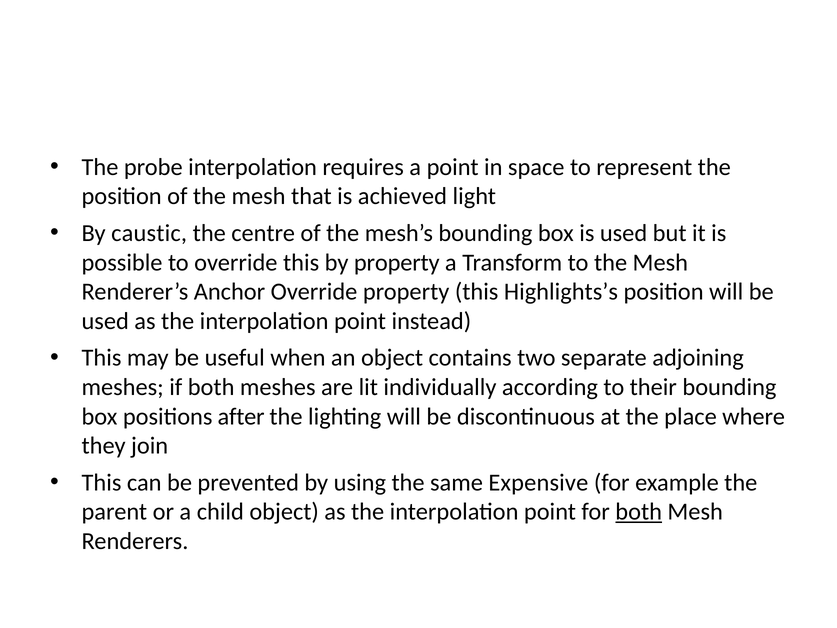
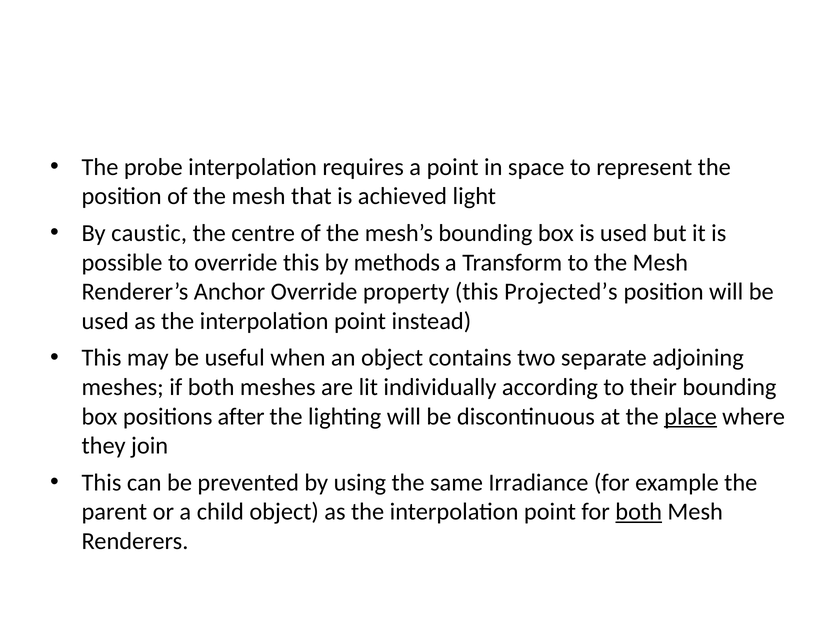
by property: property -> methods
Highlights’s: Highlights’s -> Projected’s
place underline: none -> present
Expensive: Expensive -> Irradiance
